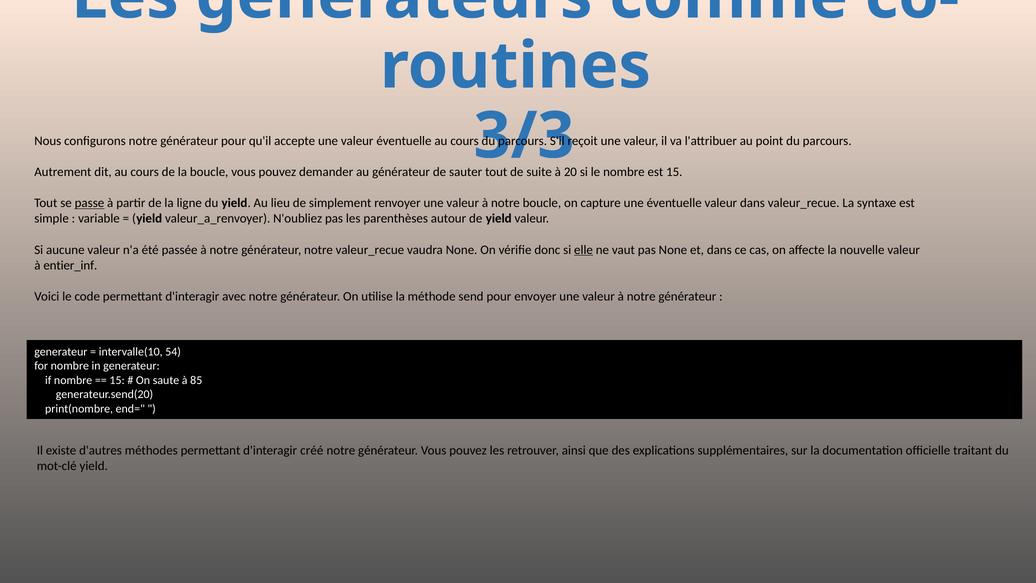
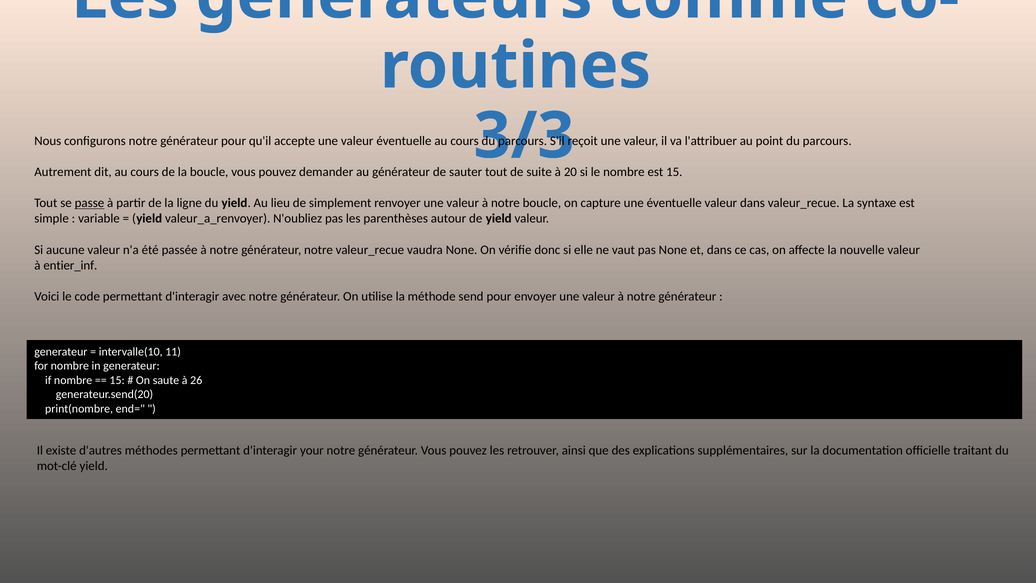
elle underline: present -> none
54: 54 -> 11
85: 85 -> 26
créé: créé -> your
